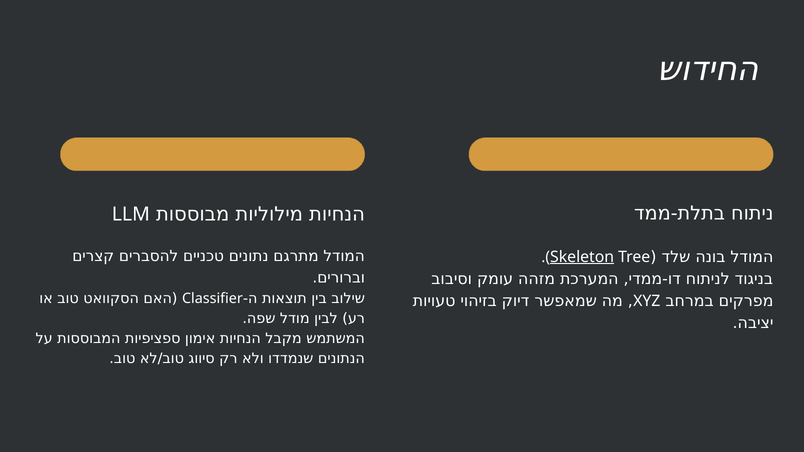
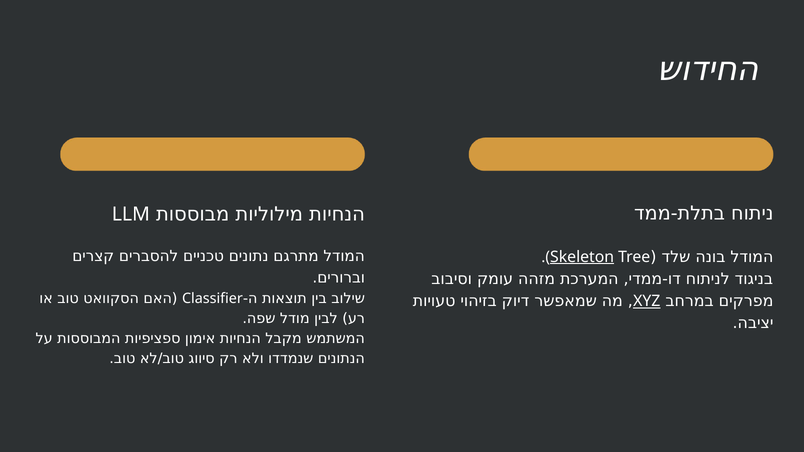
XYZ underline: none -> present
